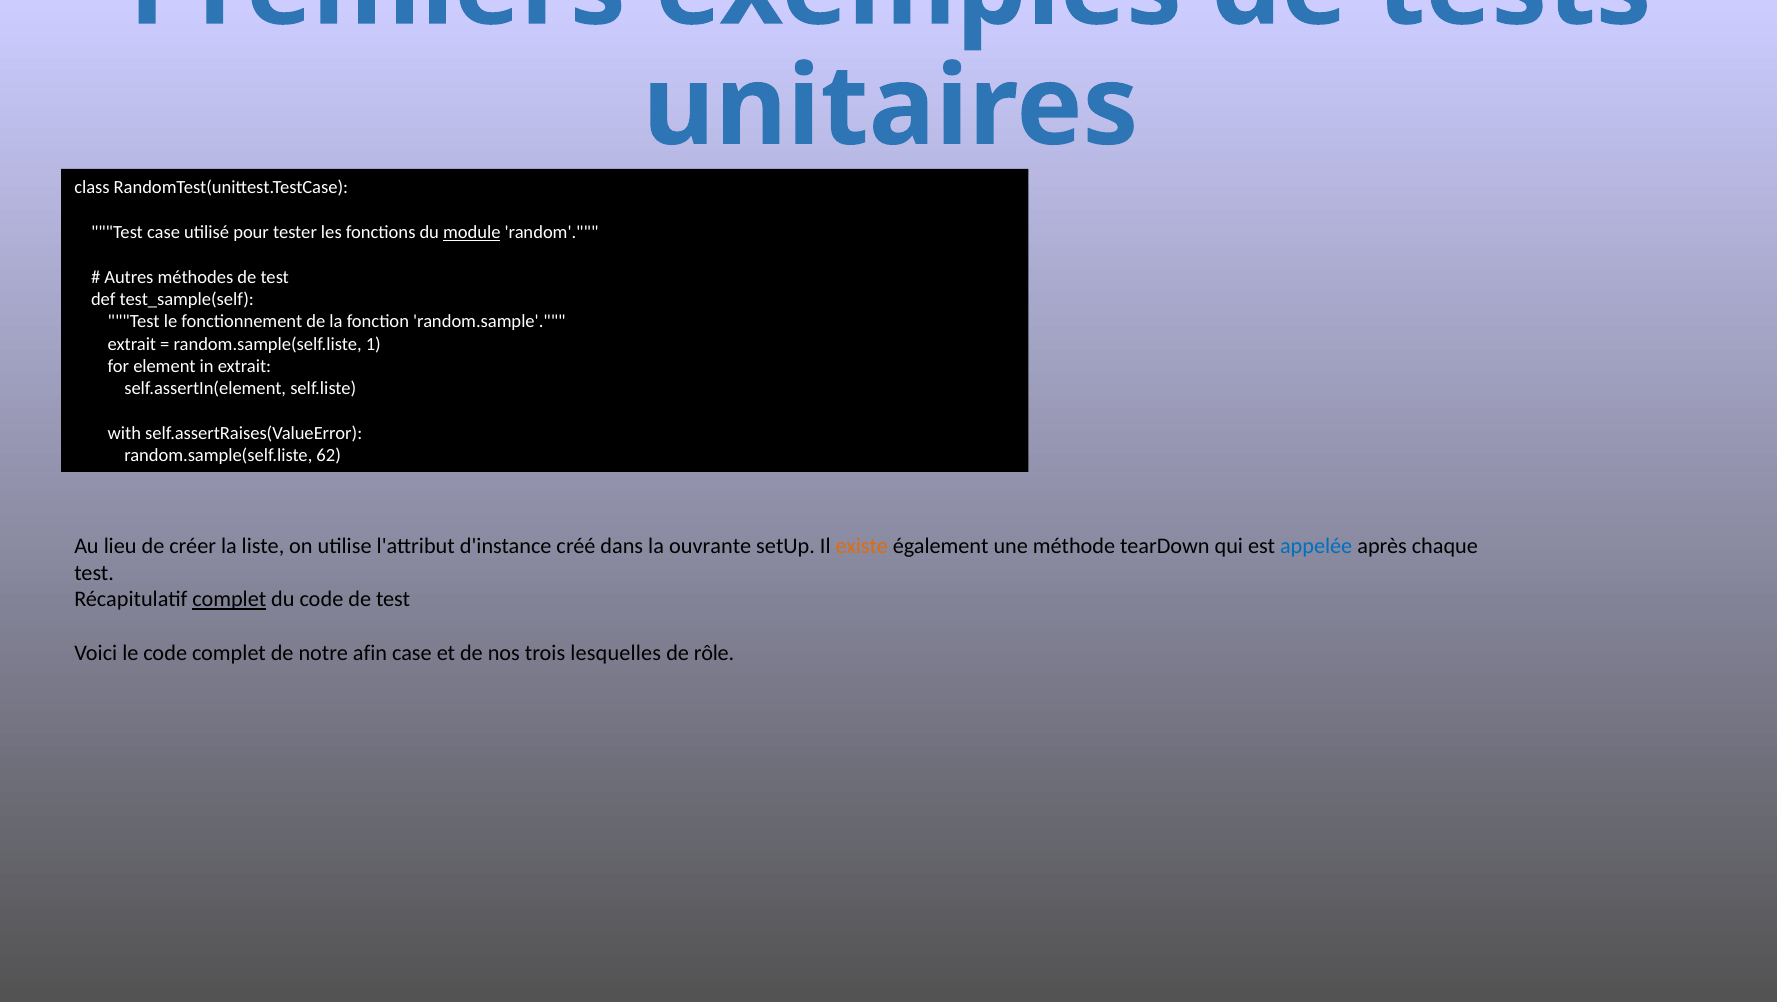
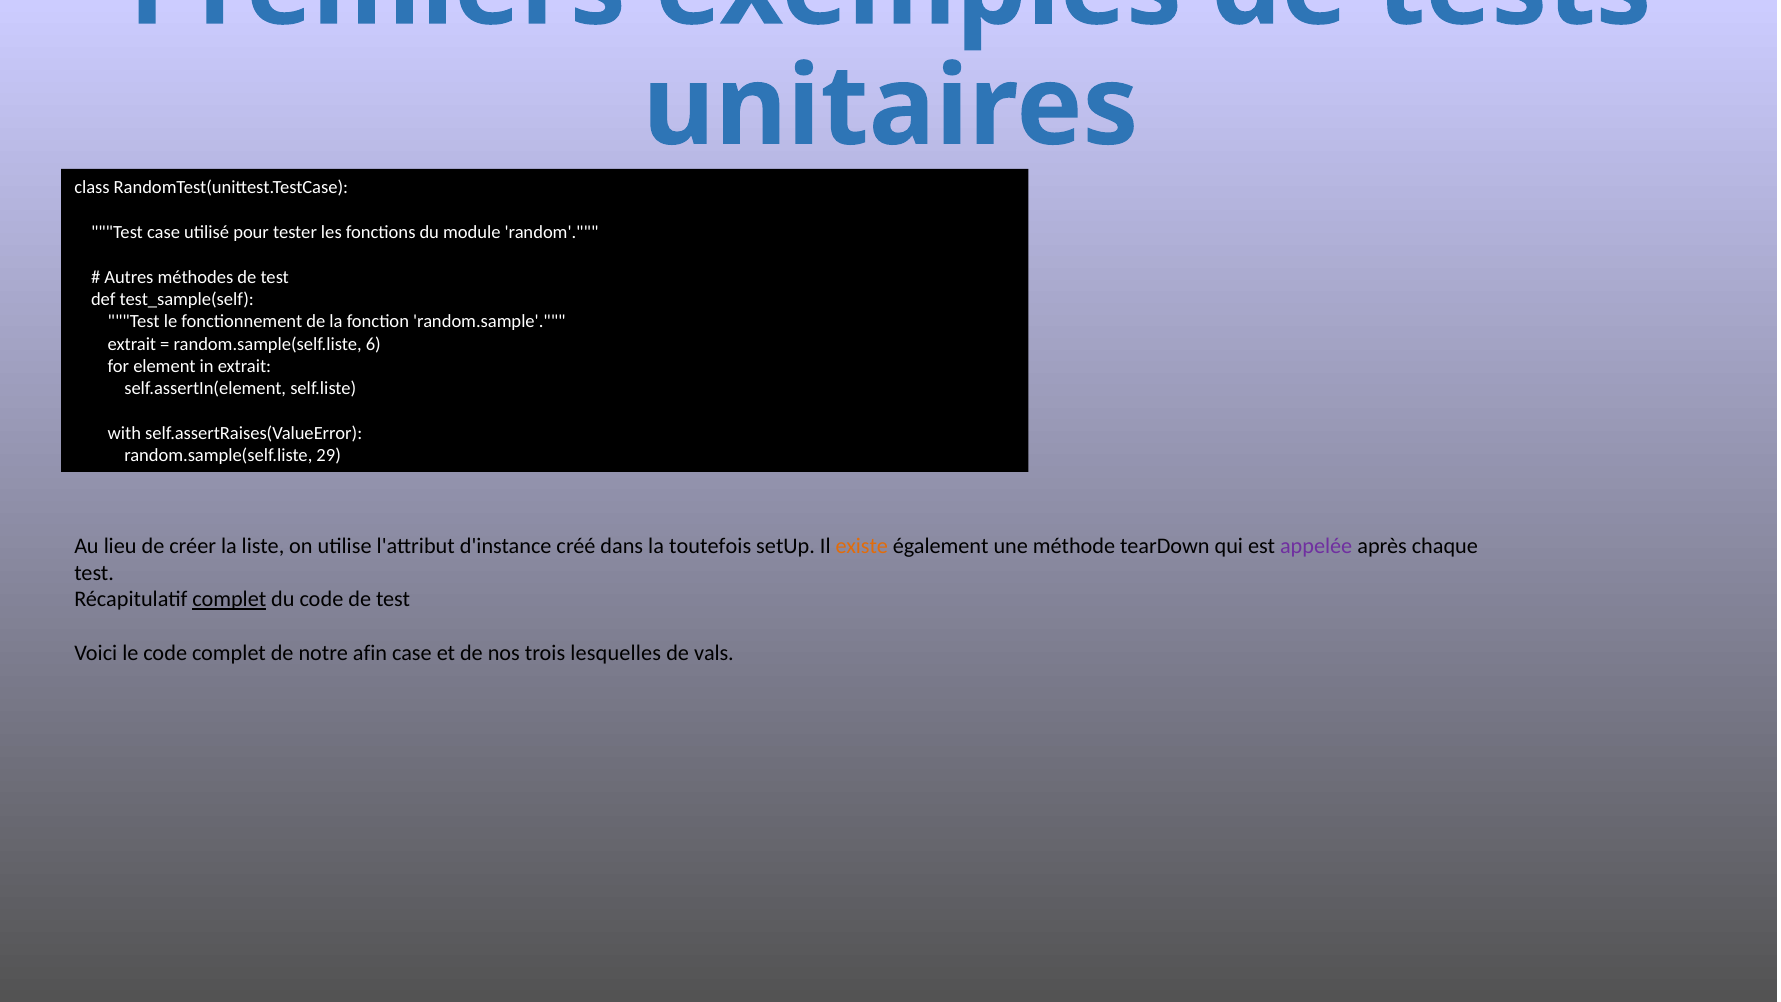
module underline: present -> none
1: 1 -> 6
62: 62 -> 29
ouvrante: ouvrante -> toutefois
appelée colour: blue -> purple
rôle: rôle -> vals
